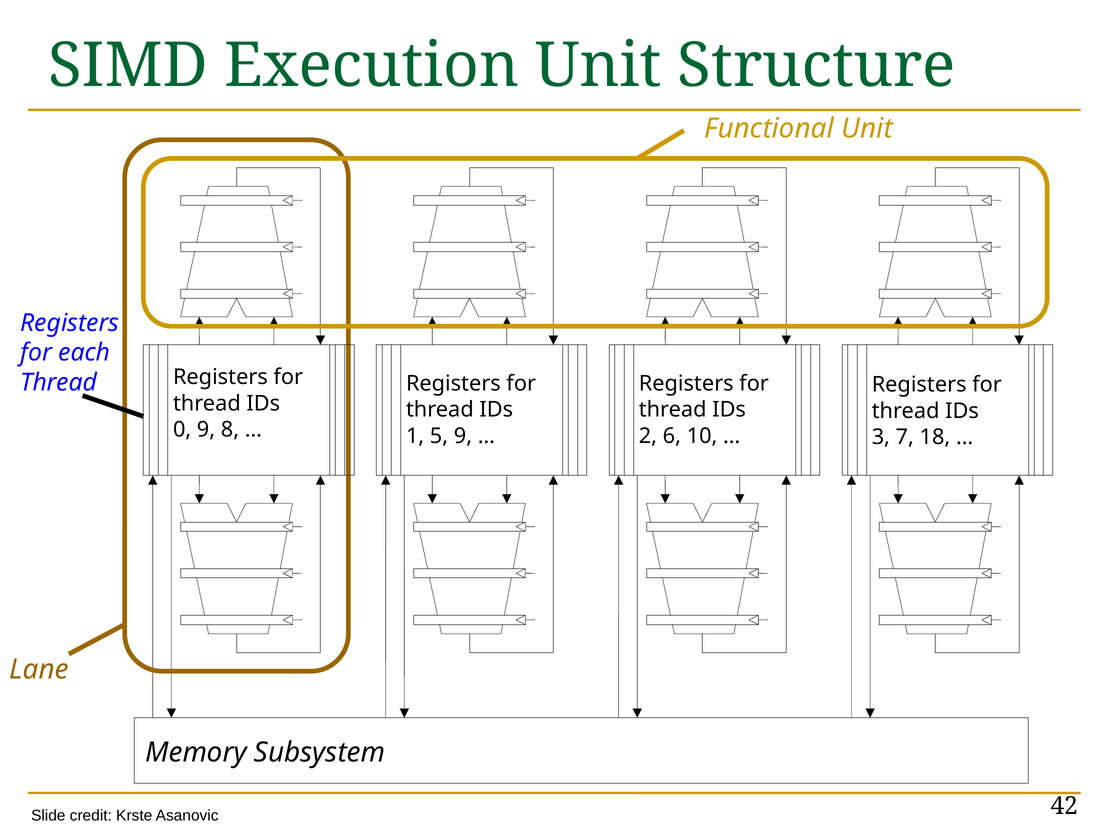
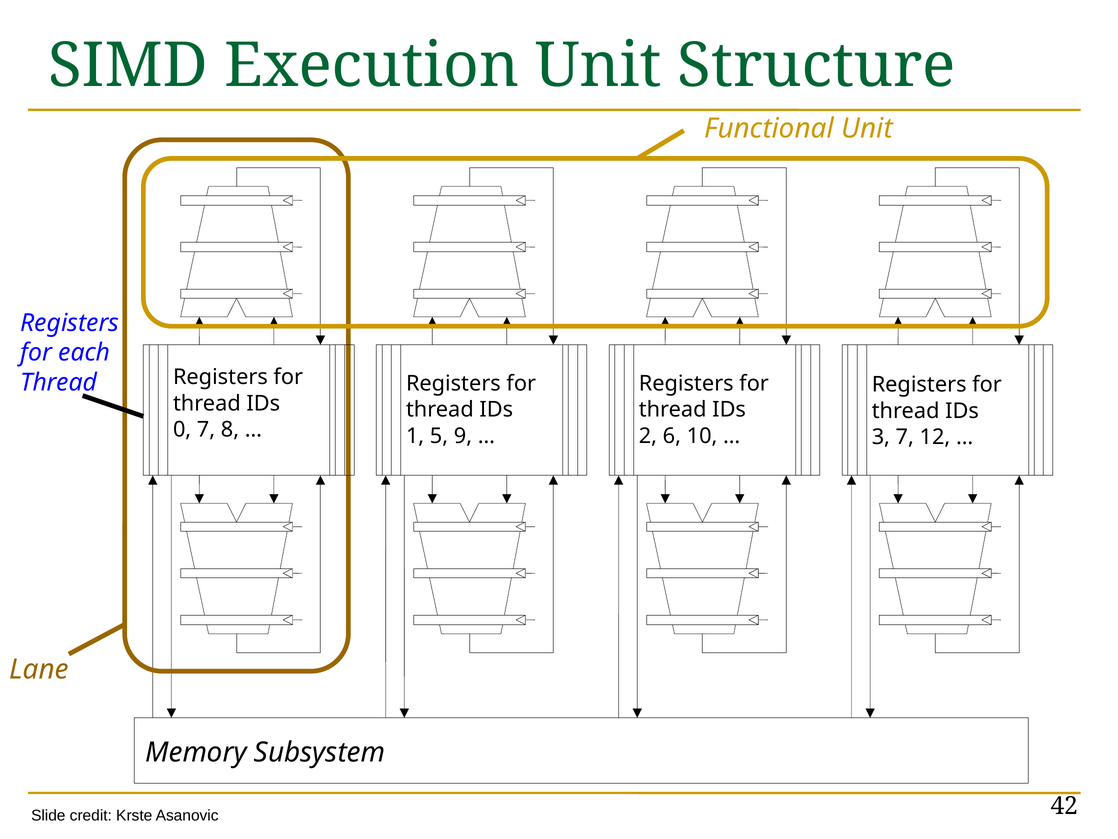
0 9: 9 -> 7
18: 18 -> 12
